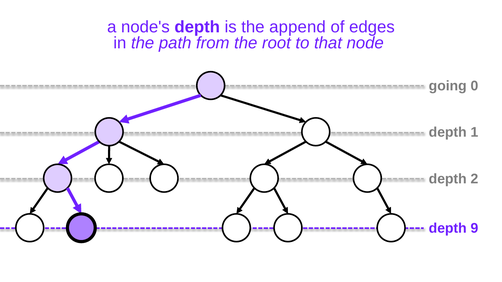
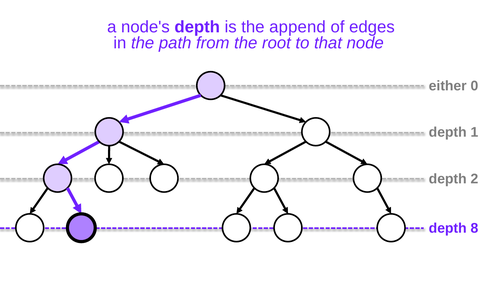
going: going -> either
depth 9: 9 -> 8
